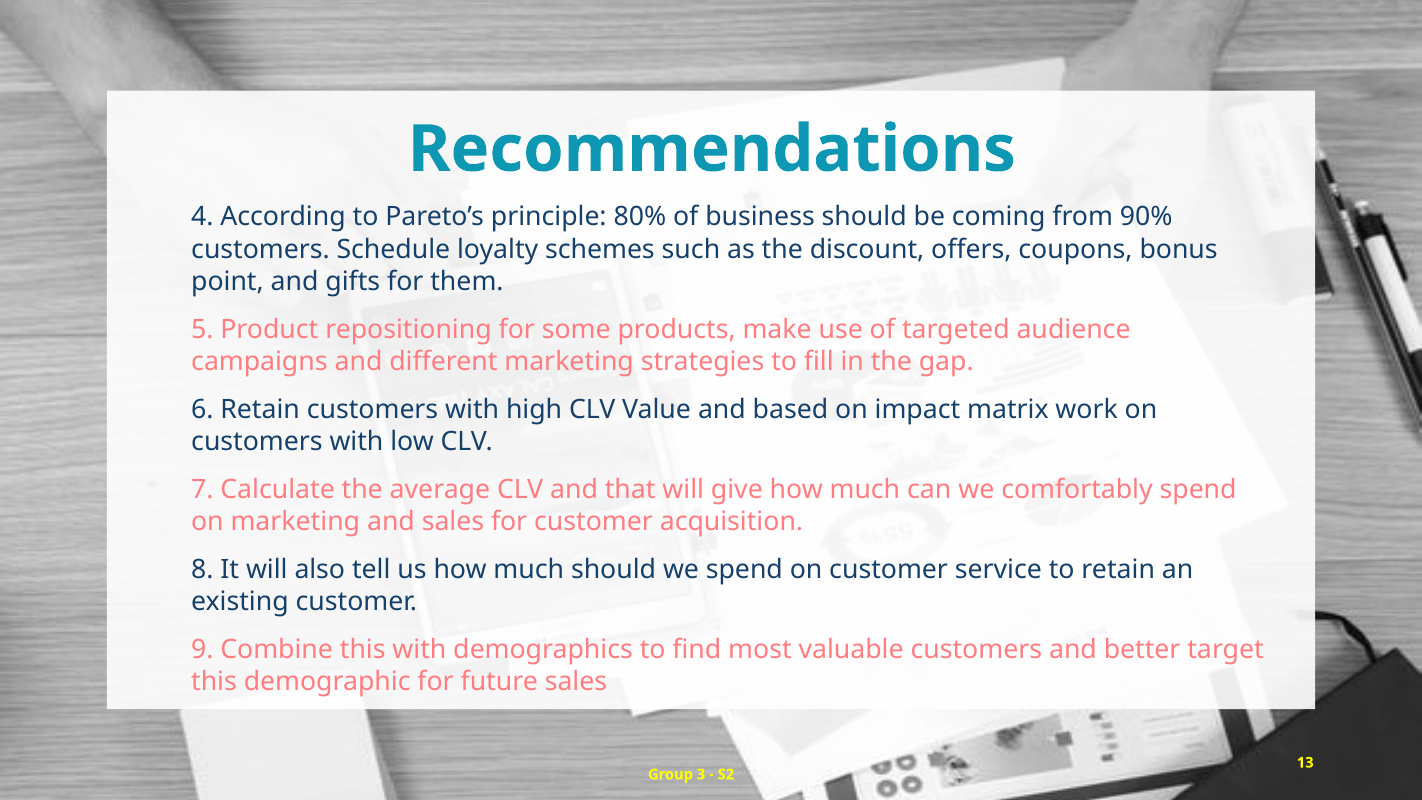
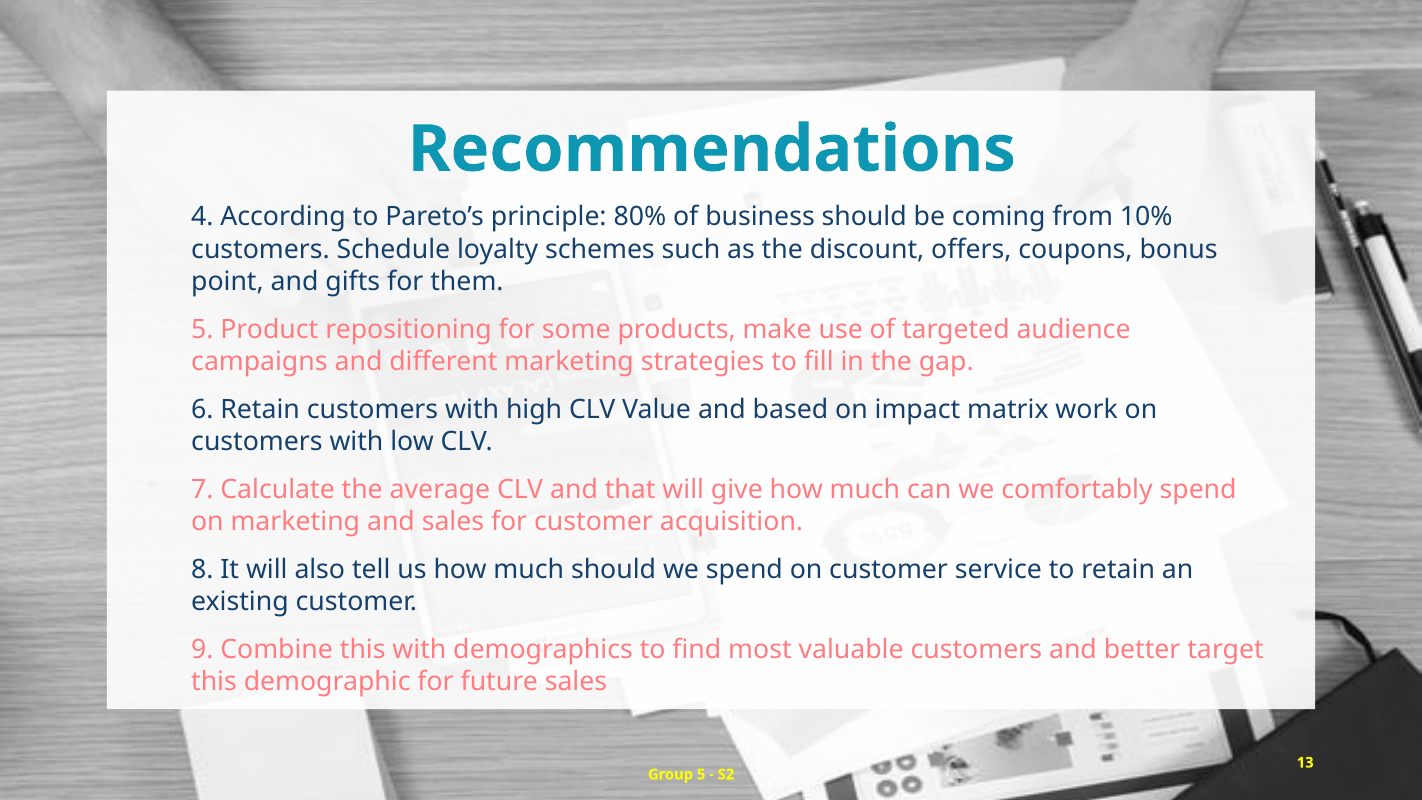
90%: 90% -> 10%
Group 3: 3 -> 5
